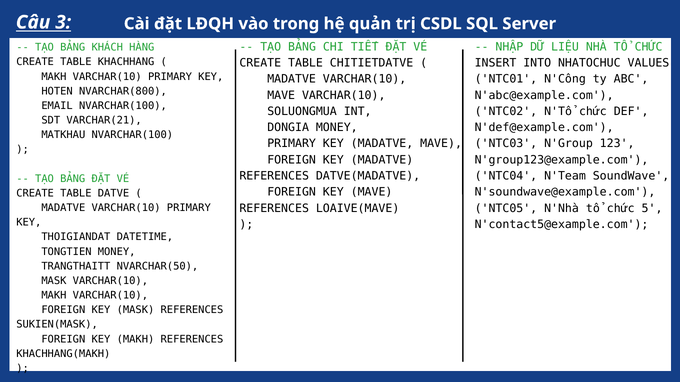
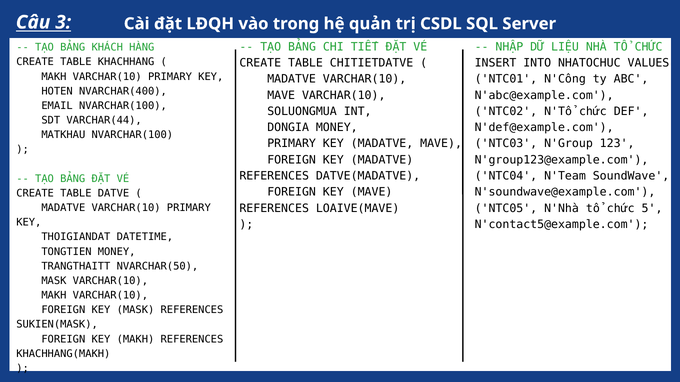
NVARCHAR(800: NVARCHAR(800 -> NVARCHAR(400
VARCHAR(21: VARCHAR(21 -> VARCHAR(44
